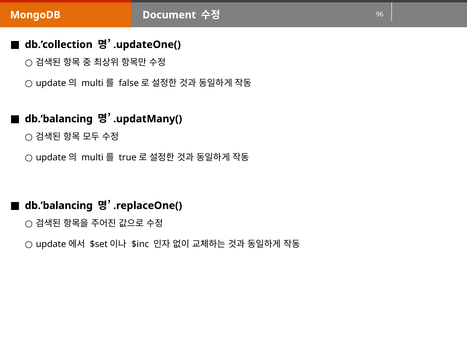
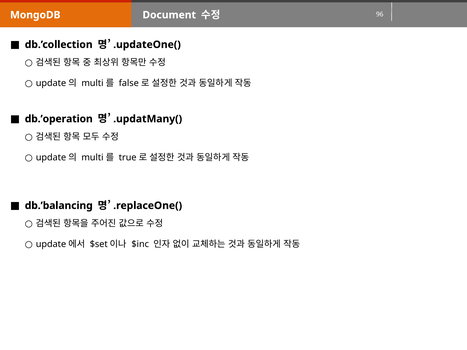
db.’balancing at (59, 119): db.’balancing -> db.’operation
